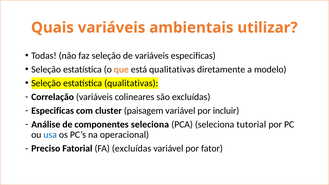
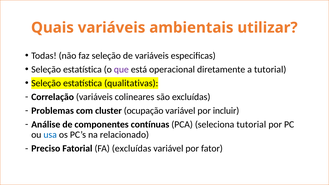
que colour: orange -> purple
está qualitativas: qualitativas -> operacional
a modelo: modelo -> tutorial
Especificas at (53, 111): Especificas -> Problemas
paisagem: paisagem -> ocupação
componentes seleciona: seleciona -> contínuas
operacional: operacional -> relacionado
